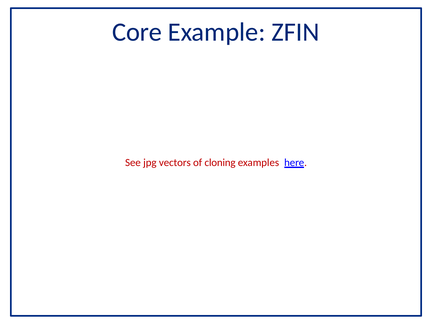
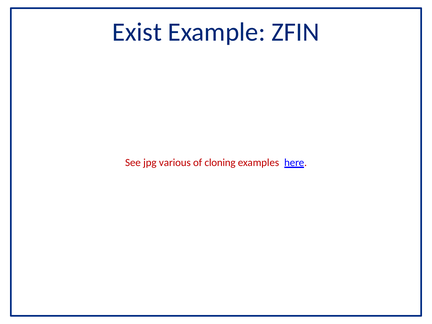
Core: Core -> Exist
vectors: vectors -> various
